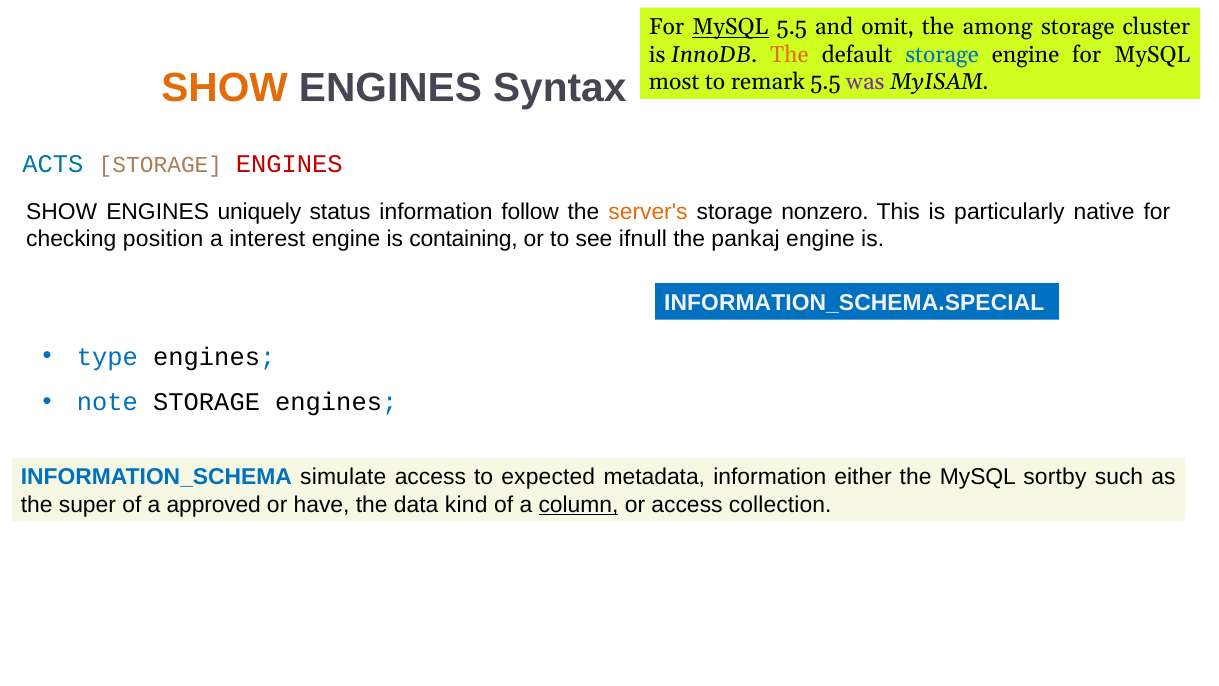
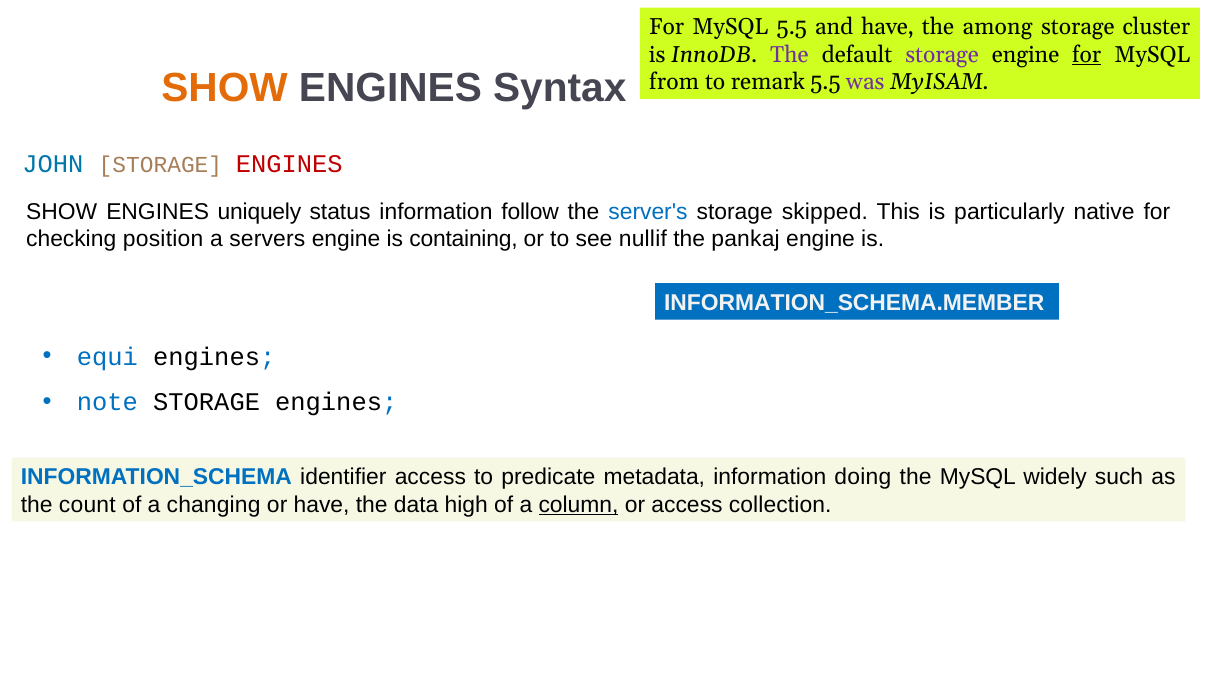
MySQL at (730, 27) underline: present -> none
and omit: omit -> have
The at (789, 55) colour: orange -> purple
storage at (942, 55) colour: blue -> purple
for at (1087, 55) underline: none -> present
most: most -> from
ACTS: ACTS -> JOHN
server's colour: orange -> blue
nonzero: nonzero -> skipped
interest: interest -> servers
ifnull: ifnull -> nullif
INFORMATION_SCHEMA.SPECIAL: INFORMATION_SCHEMA.SPECIAL -> INFORMATION_SCHEMA.MEMBER
type: type -> equi
simulate: simulate -> identifier
expected: expected -> predicate
either: either -> doing
sortby: sortby -> widely
super: super -> count
approved: approved -> changing
kind: kind -> high
